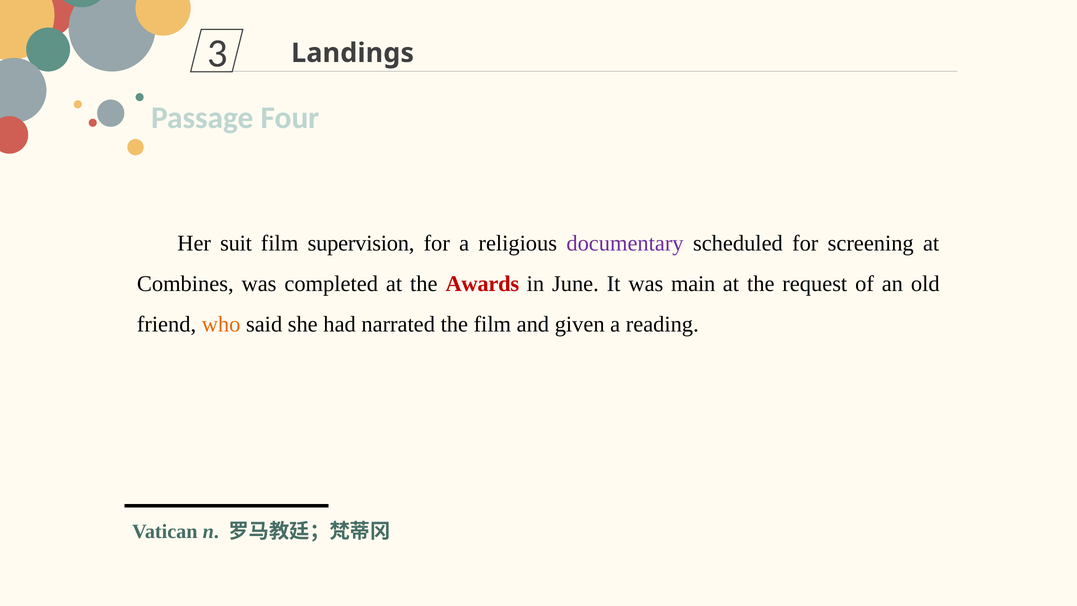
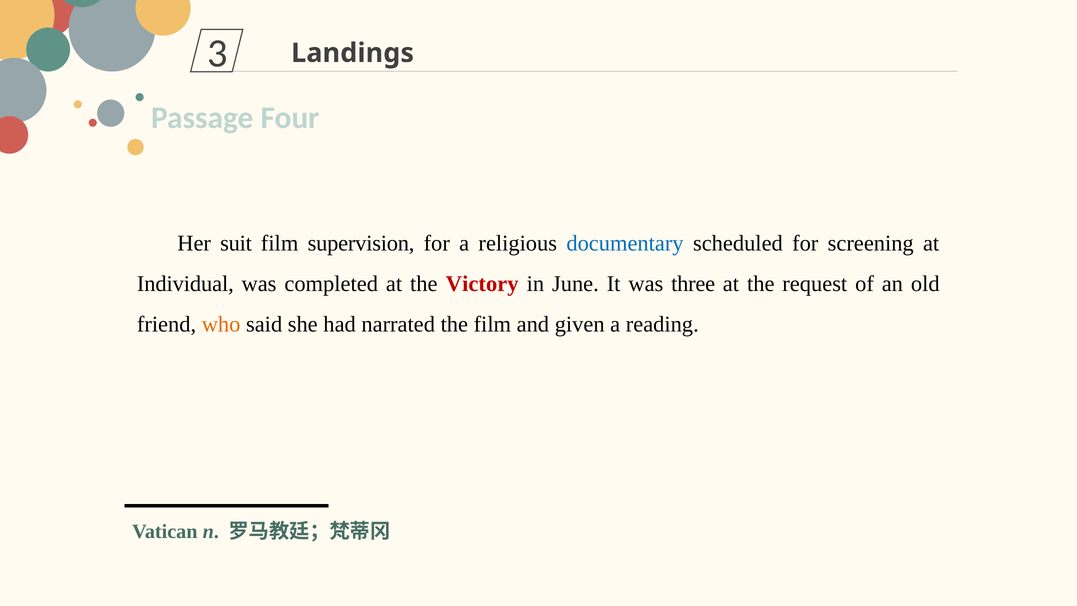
documentary colour: purple -> blue
Combines: Combines -> Individual
Awards: Awards -> Victory
main: main -> three
